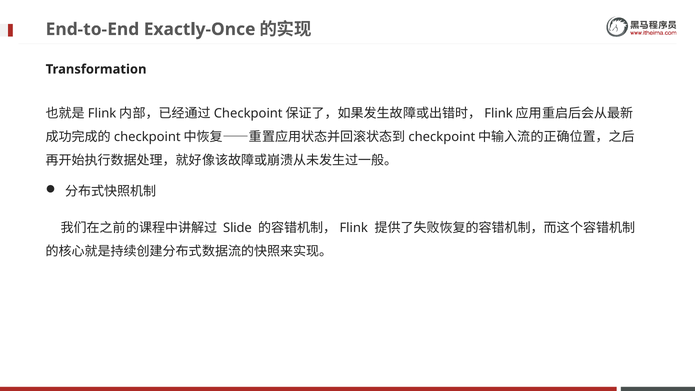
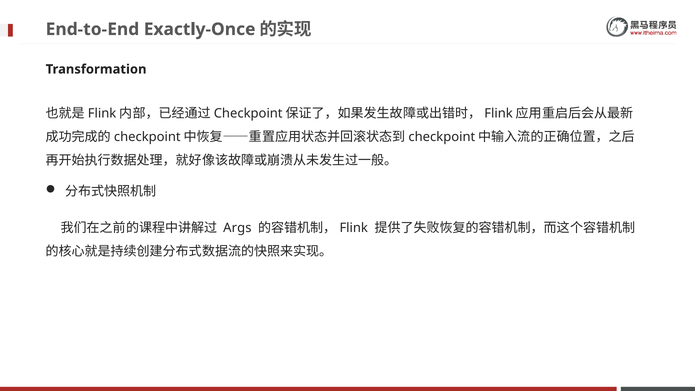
Slide: Slide -> Args
